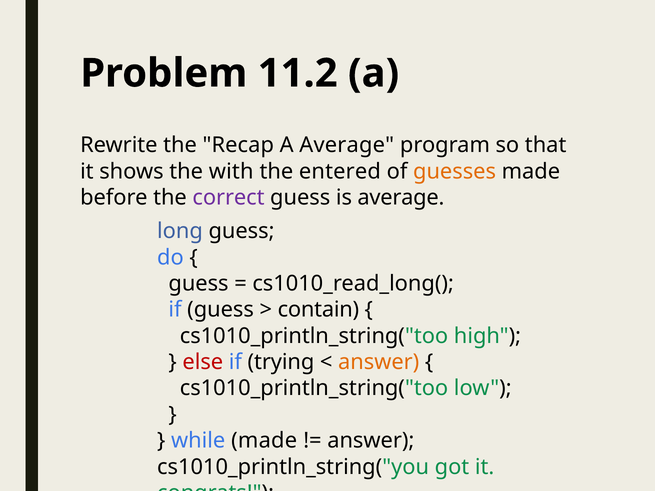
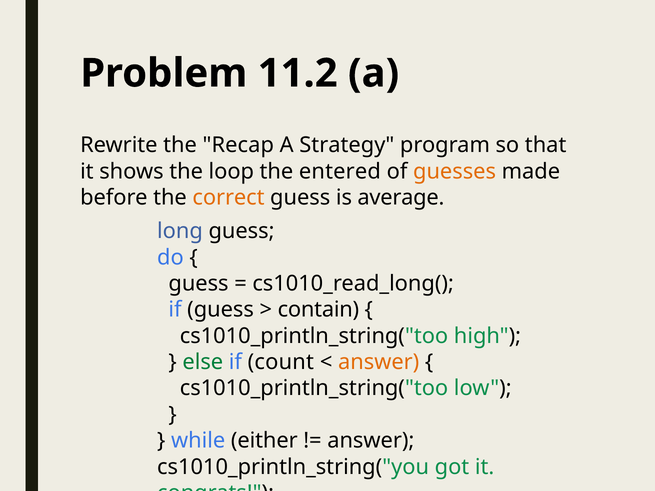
A Average: Average -> Strategy
with: with -> loop
correct colour: purple -> orange
else colour: red -> green
trying: trying -> count
while made: made -> either
